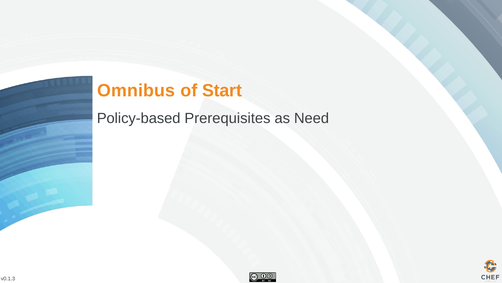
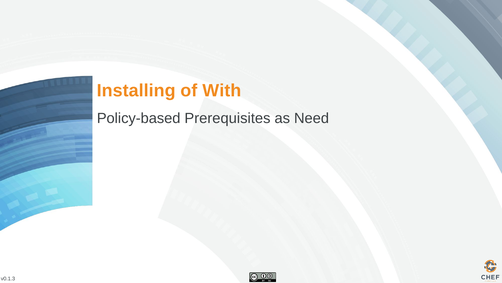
Omnibus: Omnibus -> Installing
Start: Start -> With
